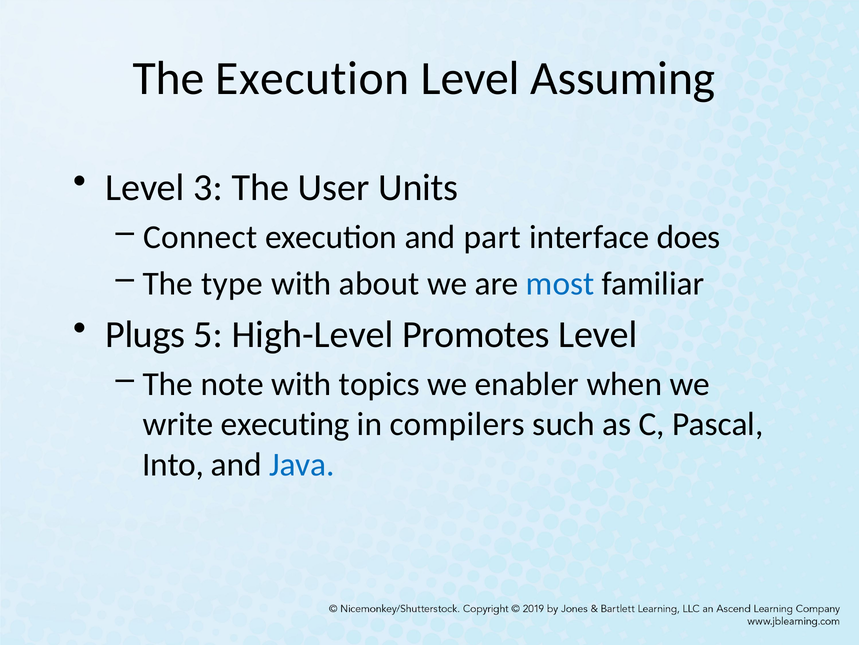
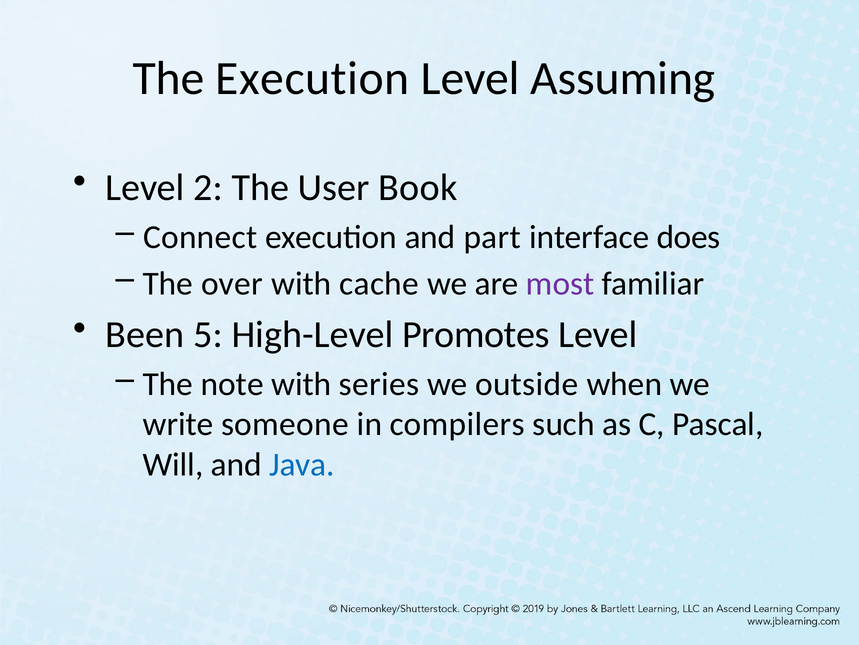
3: 3 -> 2
Units: Units -> Book
type: type -> over
about: about -> cache
most colour: blue -> purple
Plugs: Plugs -> Been
topics: topics -> series
enabler: enabler -> outside
executing: executing -> someone
Into: Into -> Will
